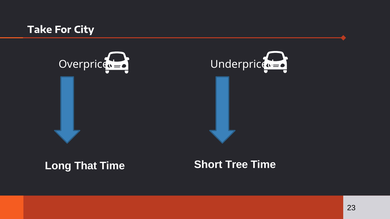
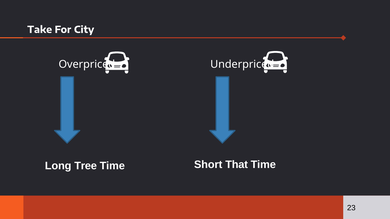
That: That -> Tree
Tree: Tree -> That
